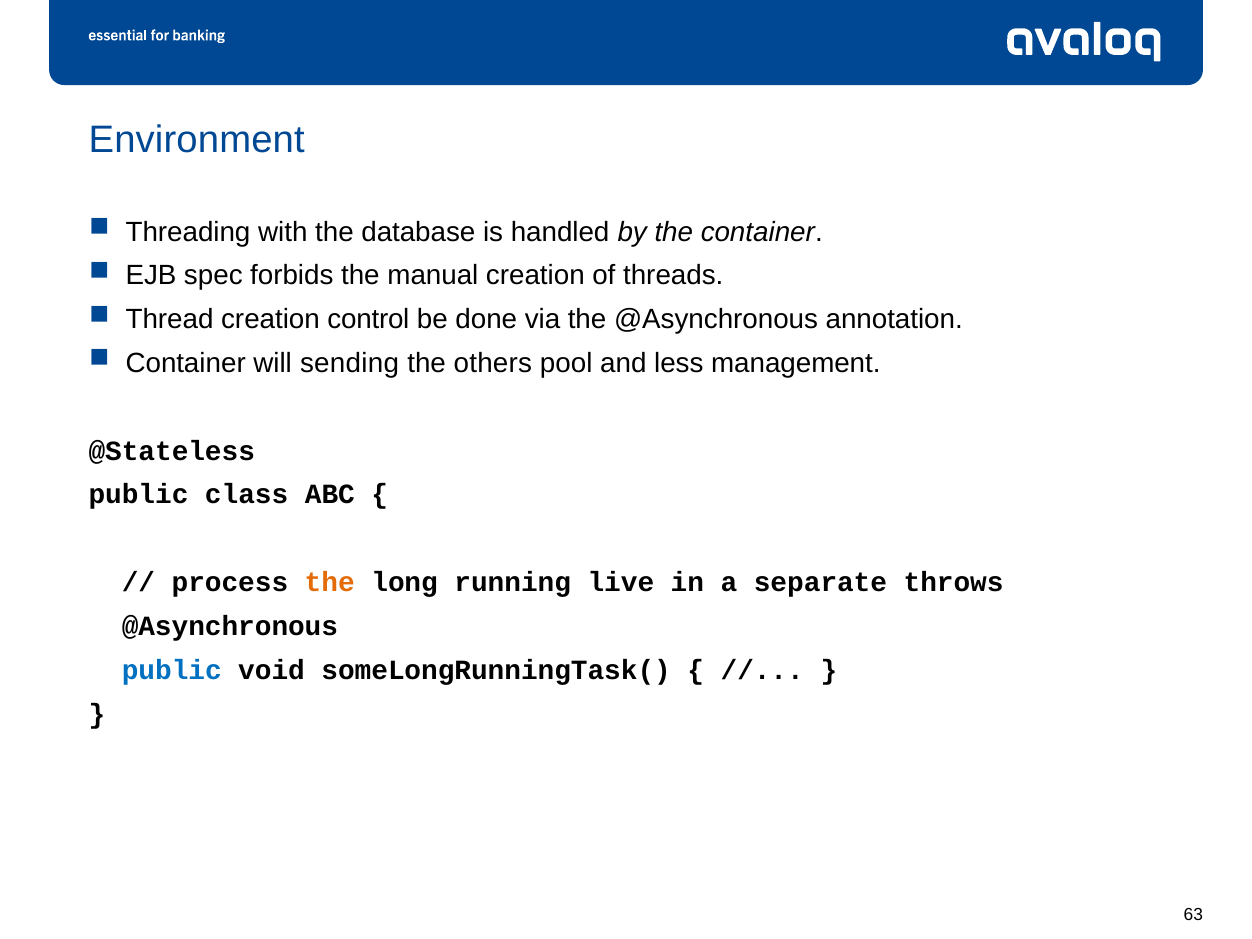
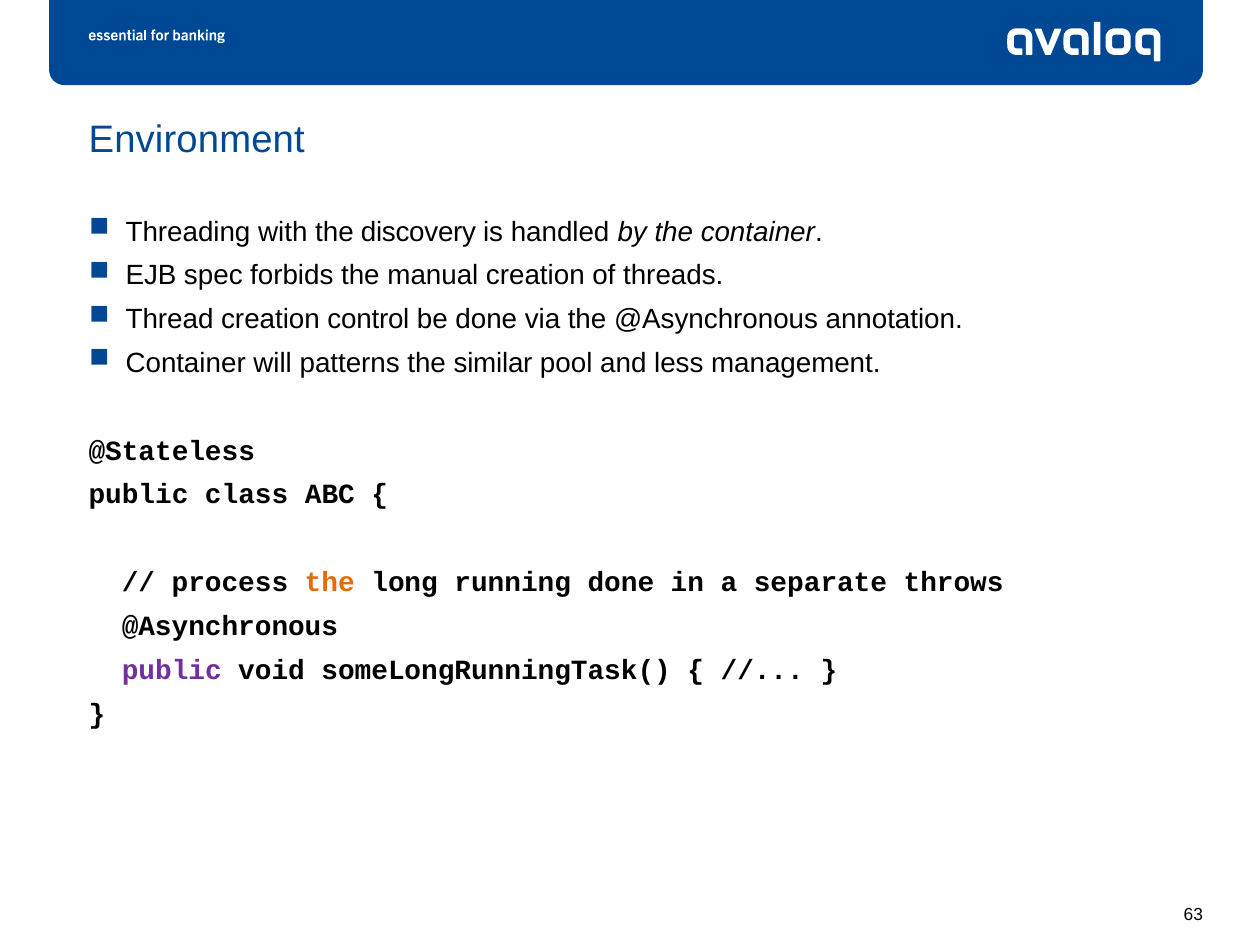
database: database -> discovery
sending: sending -> patterns
others: others -> similar
running live: live -> done
public at (172, 670) colour: blue -> purple
